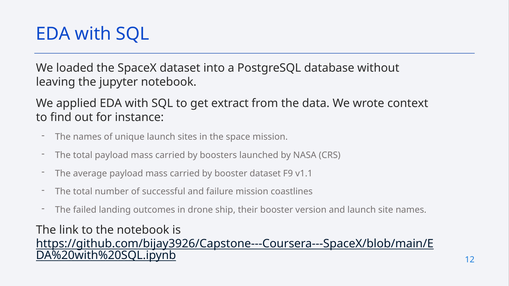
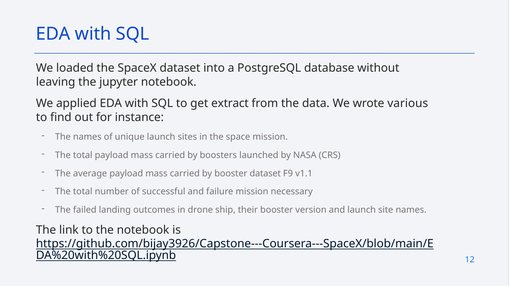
context: context -> various
coastlines: coastlines -> necessary
